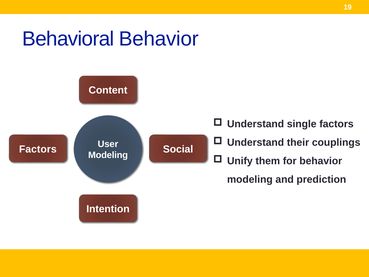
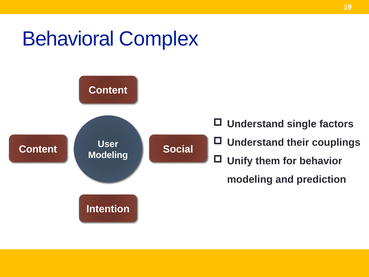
Behavioral Behavior: Behavior -> Complex
Factors at (38, 149): Factors -> Content
